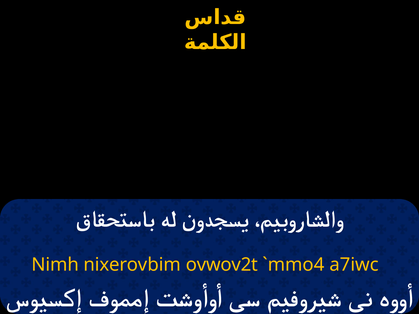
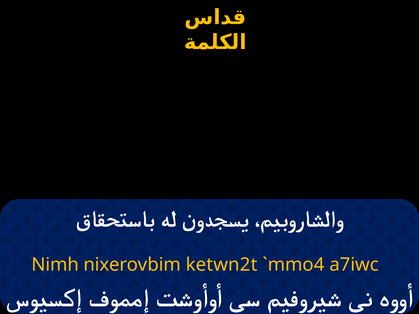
ovwov2t: ovwov2t -> ketwn2t
